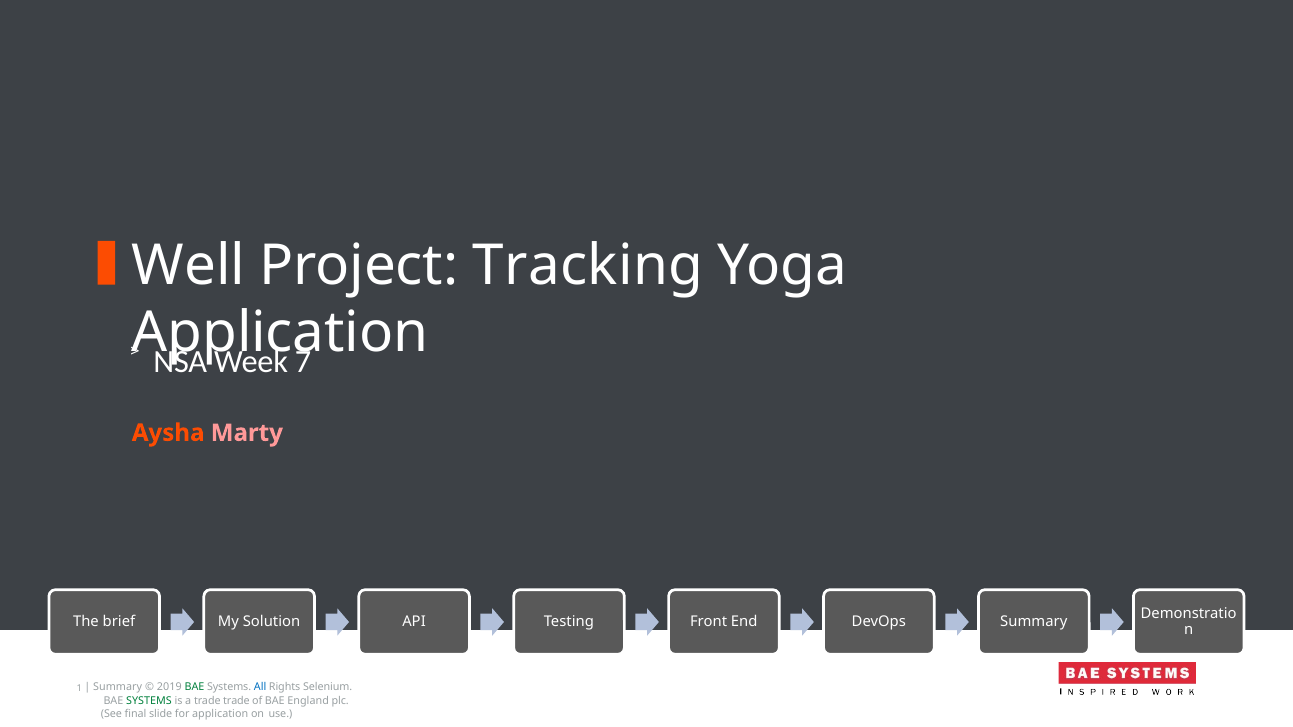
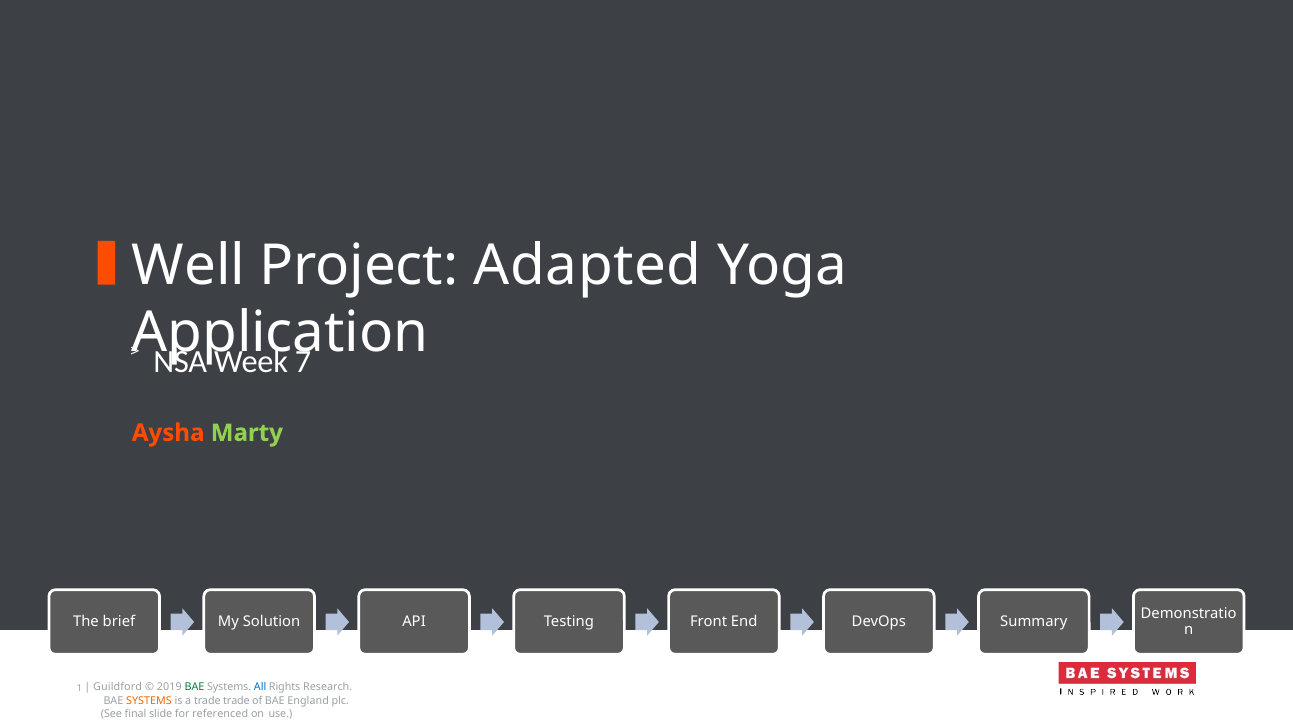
Tracking: Tracking -> Adapted
Marty colour: pink -> light green
Summary at (118, 688): Summary -> Guildford
Selenium: Selenium -> Research
SYSTEMS at (149, 702) colour: green -> orange
for application: application -> referenced
